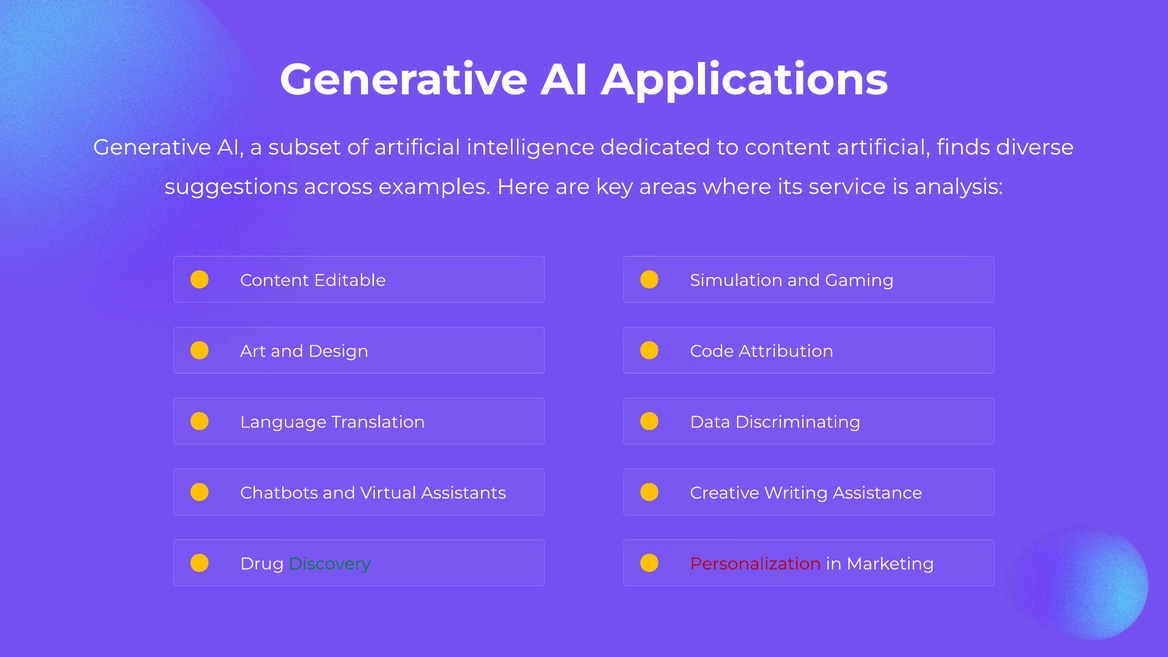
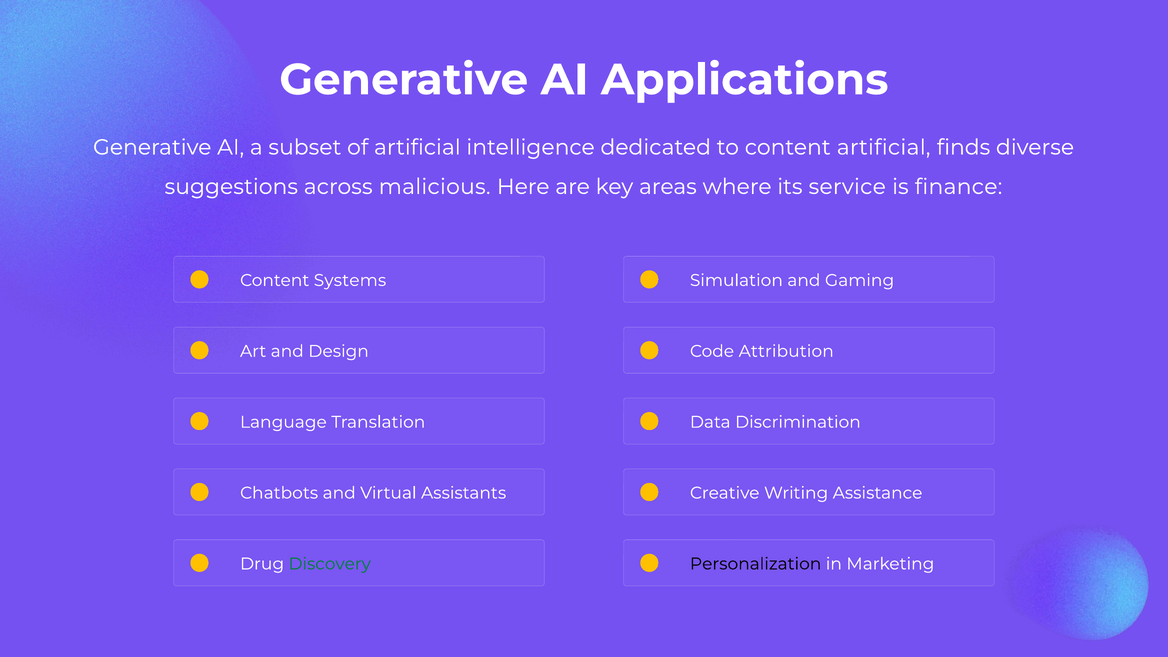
examples: examples -> malicious
analysis: analysis -> finance
Editable: Editable -> Systems
Discriminating: Discriminating -> Discrimination
Personalization colour: red -> black
